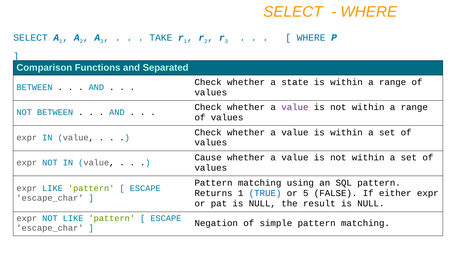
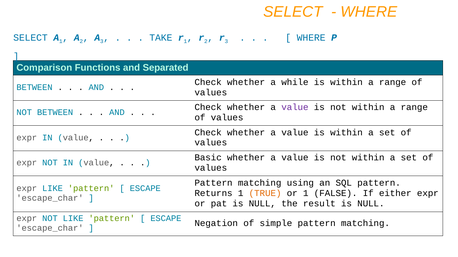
state: state -> while
Cause: Cause -> Basic
TRUE colour: blue -> orange
or 5: 5 -> 1
